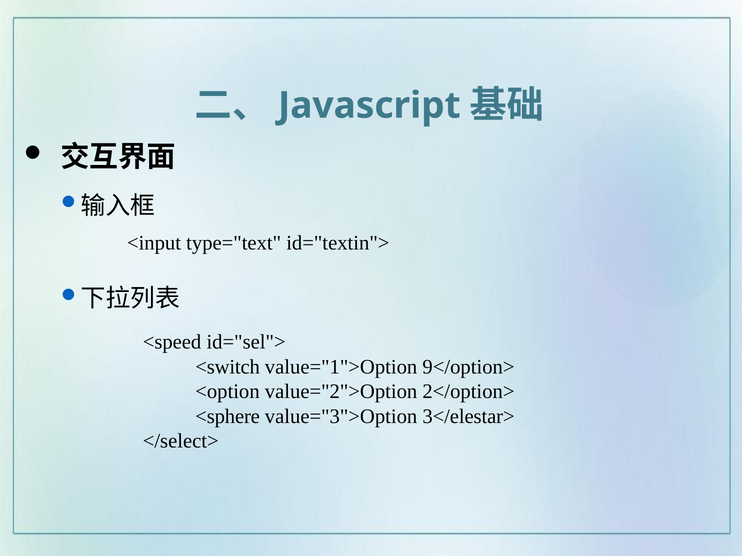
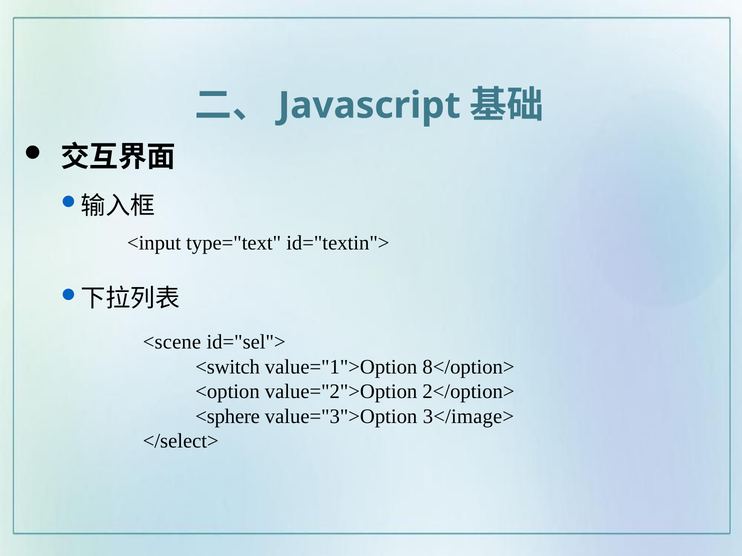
<speed: <speed -> <scene
9</option>: 9</option> -> 8</option>
3</elestar>: 3</elestar> -> 3</image>
